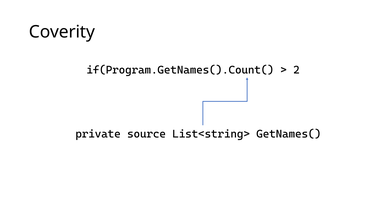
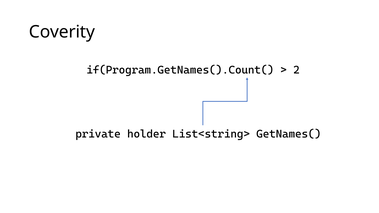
source: source -> holder
